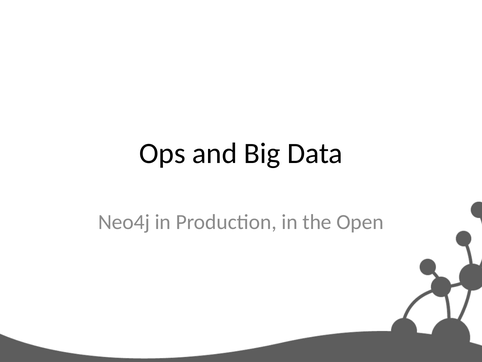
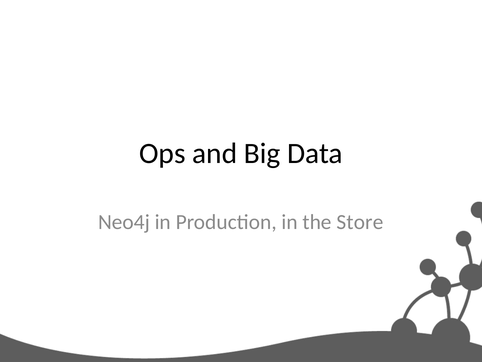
Open: Open -> Store
